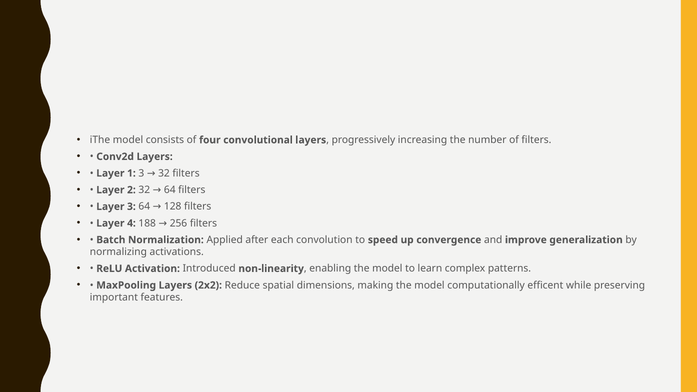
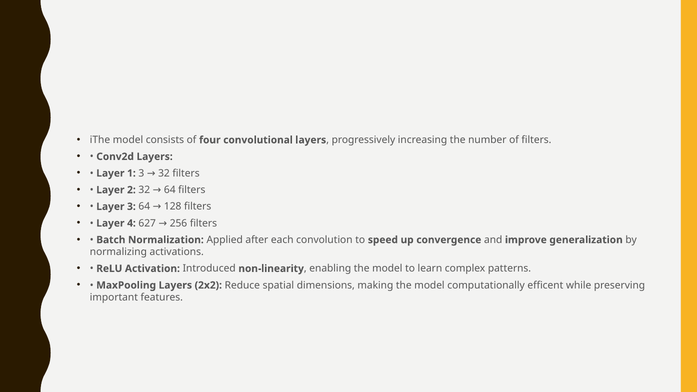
188: 188 -> 627
